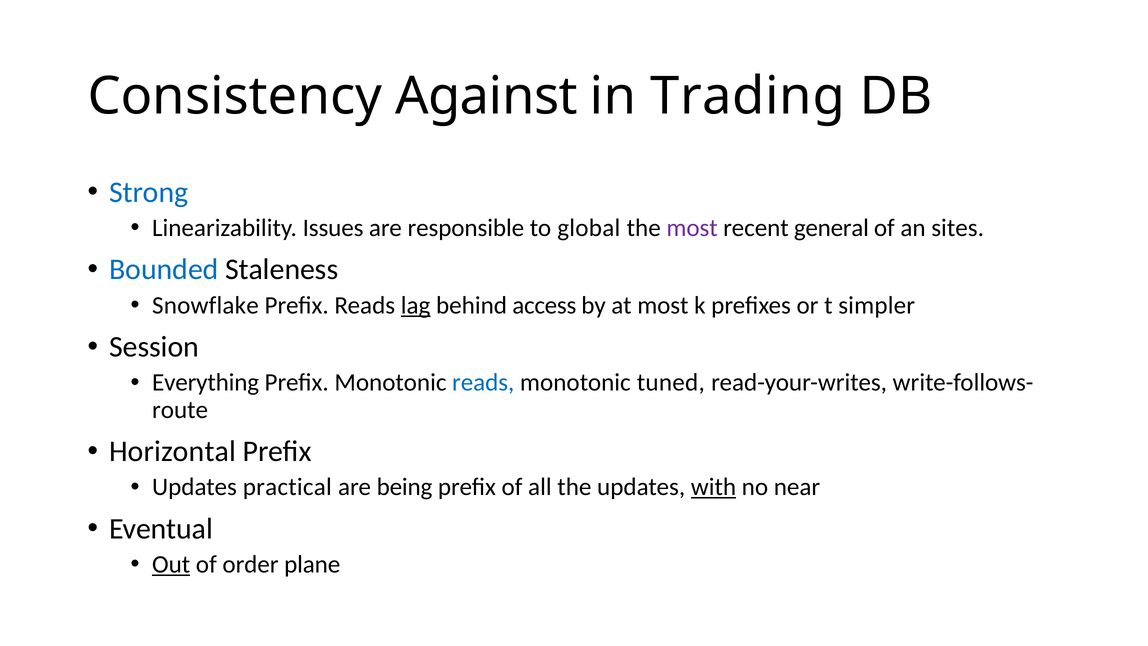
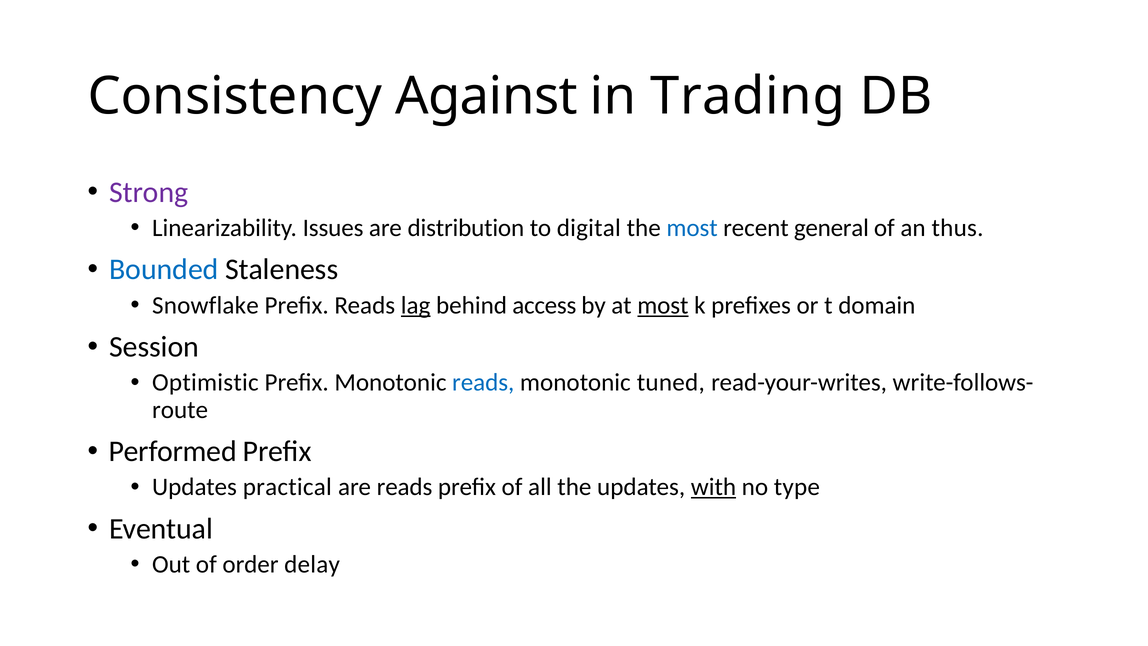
Strong colour: blue -> purple
responsible: responsible -> distribution
global: global -> digital
most at (692, 228) colour: purple -> blue
sites: sites -> thus
most at (663, 305) underline: none -> present
simpler: simpler -> domain
Everything: Everything -> Optimistic
Horizontal: Horizontal -> Performed
are being: being -> reads
near: near -> type
Out underline: present -> none
plane: plane -> delay
